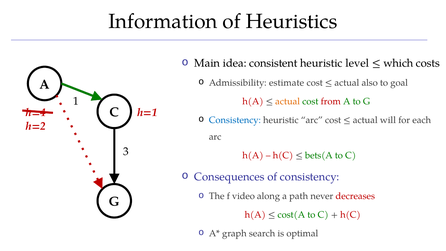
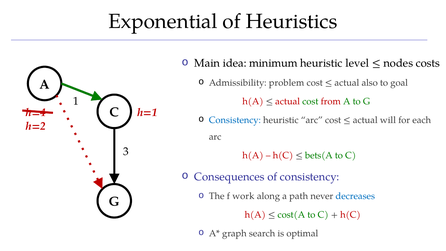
Information: Information -> Exponential
consistent: consistent -> minimum
which: which -> nodes
estimate: estimate -> problem
actual at (288, 101) colour: orange -> red
video: video -> work
decreases colour: red -> blue
